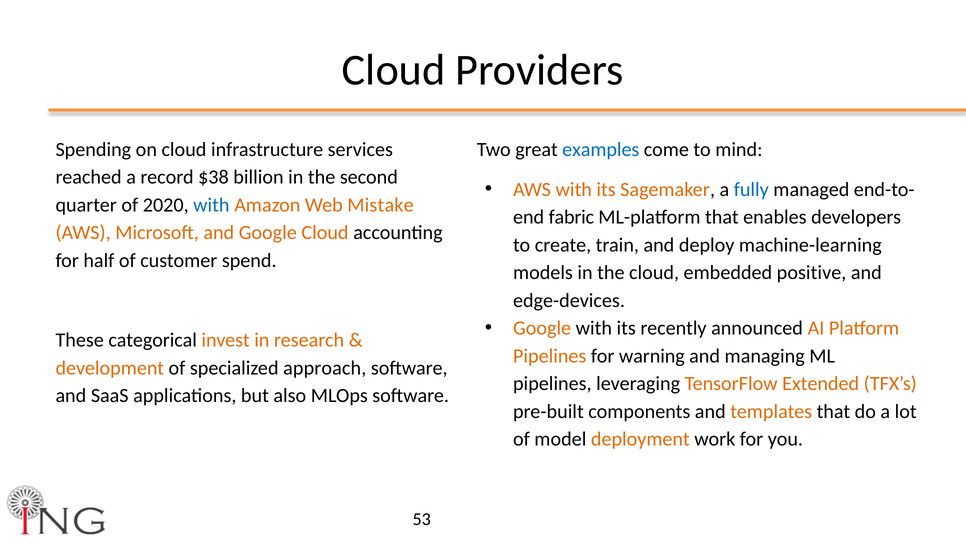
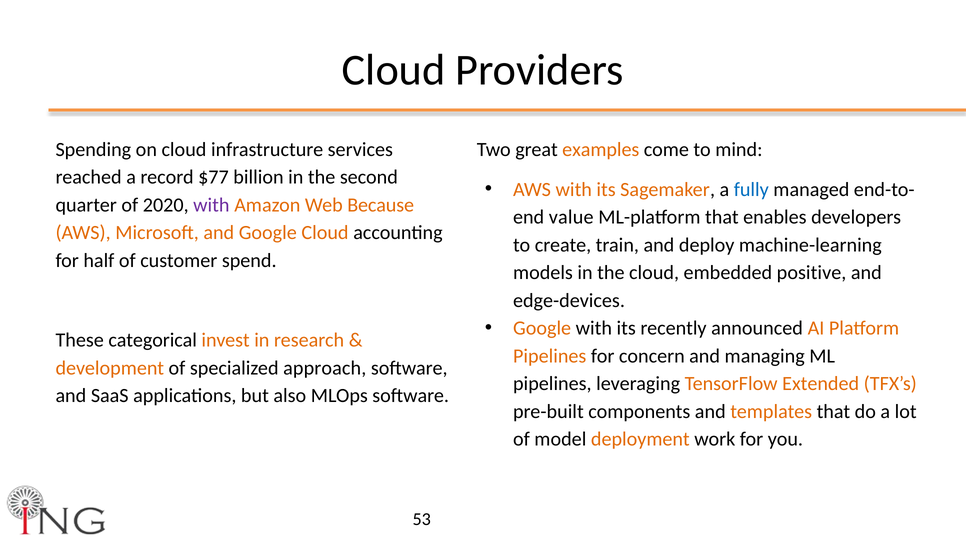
examples colour: blue -> orange
$38: $38 -> $77
with at (211, 205) colour: blue -> purple
Mistake: Mistake -> Because
fabric: fabric -> value
warning: warning -> concern
